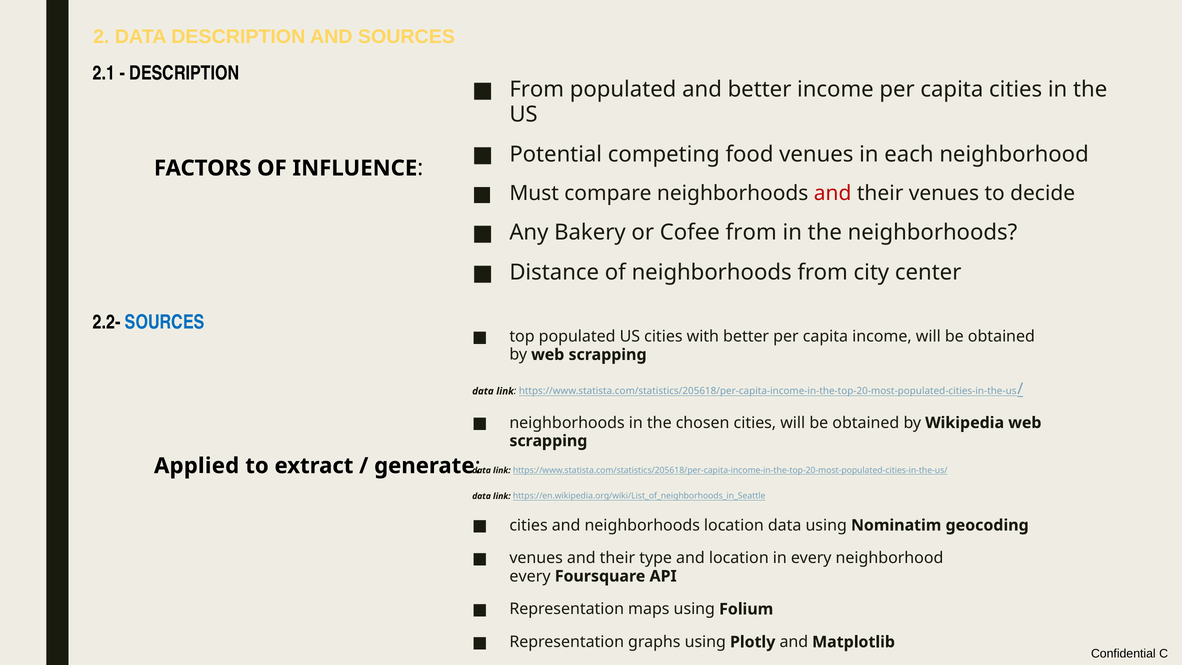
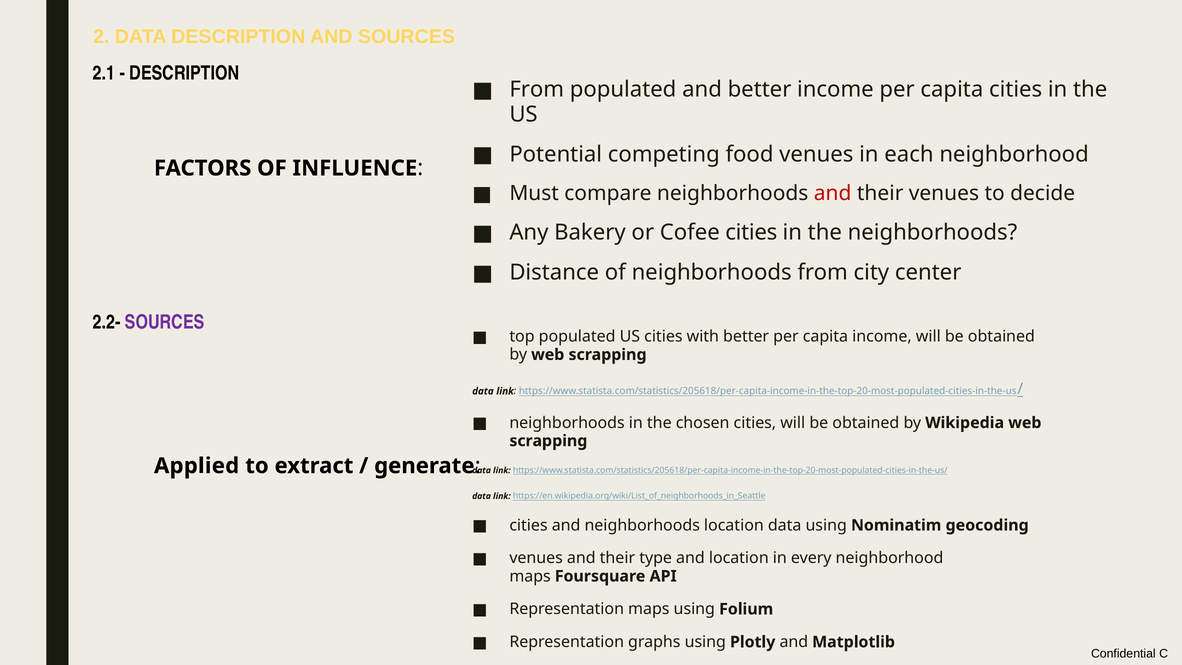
Cofee from: from -> cities
SOURCES at (165, 322) colour: blue -> purple
every at (530, 576): every -> maps
